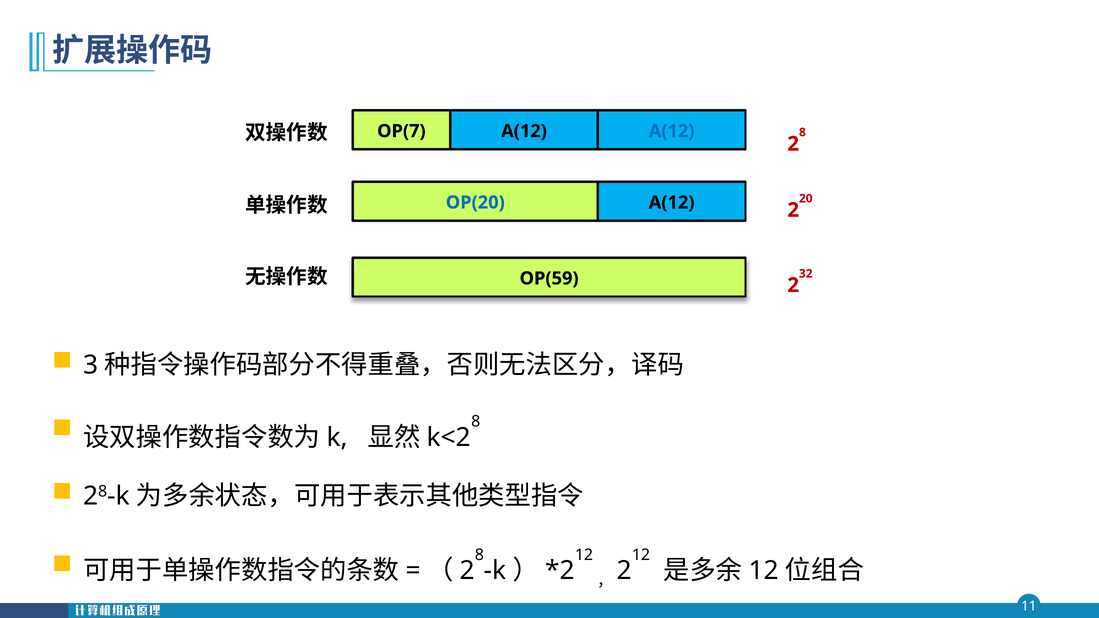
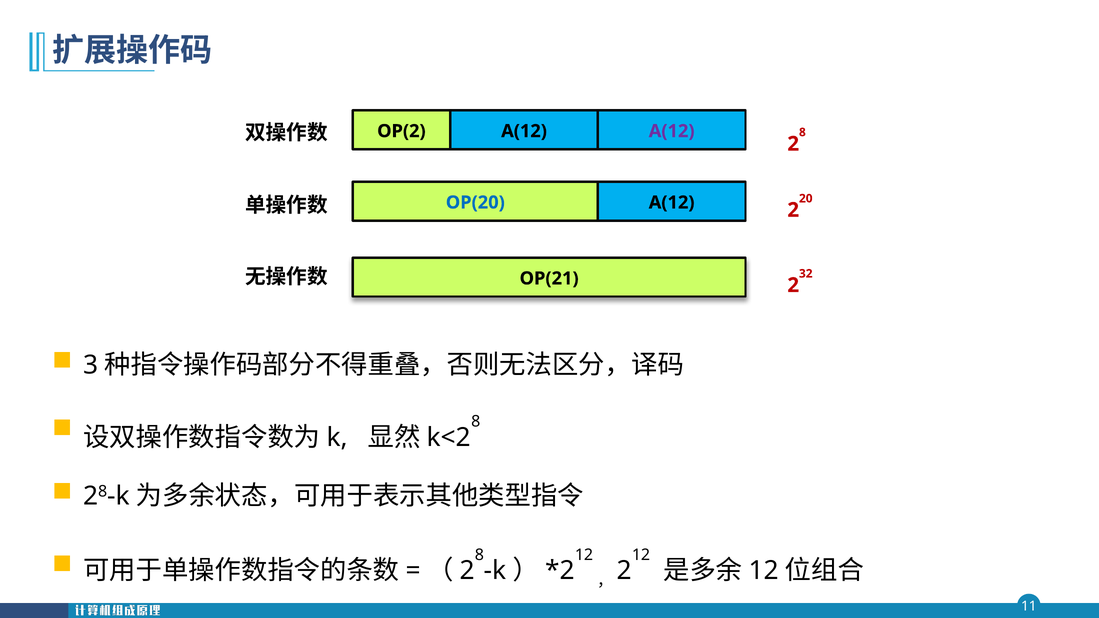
OP(7: OP(7 -> OP(2
A(12 at (672, 131) colour: blue -> purple
OP(59: OP(59 -> OP(21
